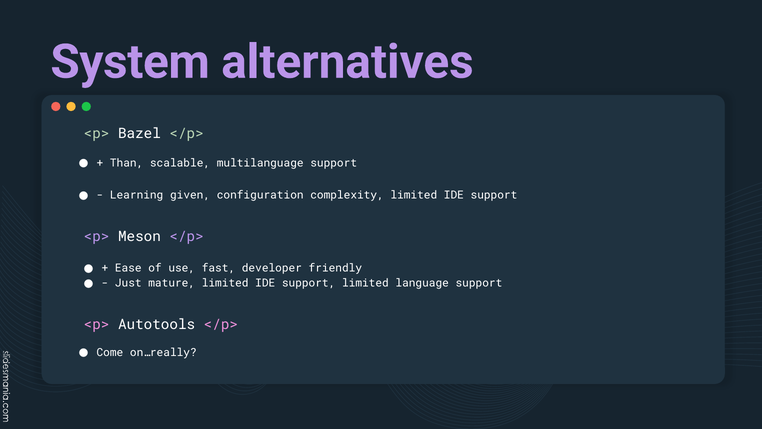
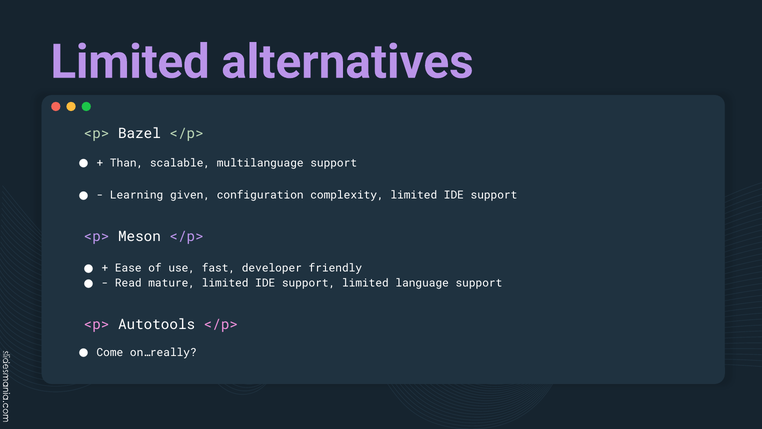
System at (130, 62): System -> Limited
Just: Just -> Read
